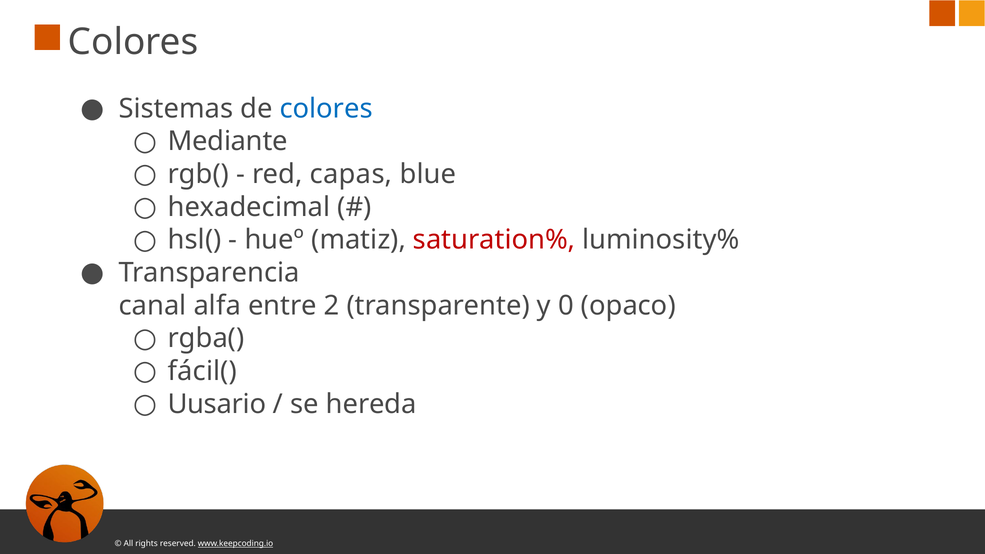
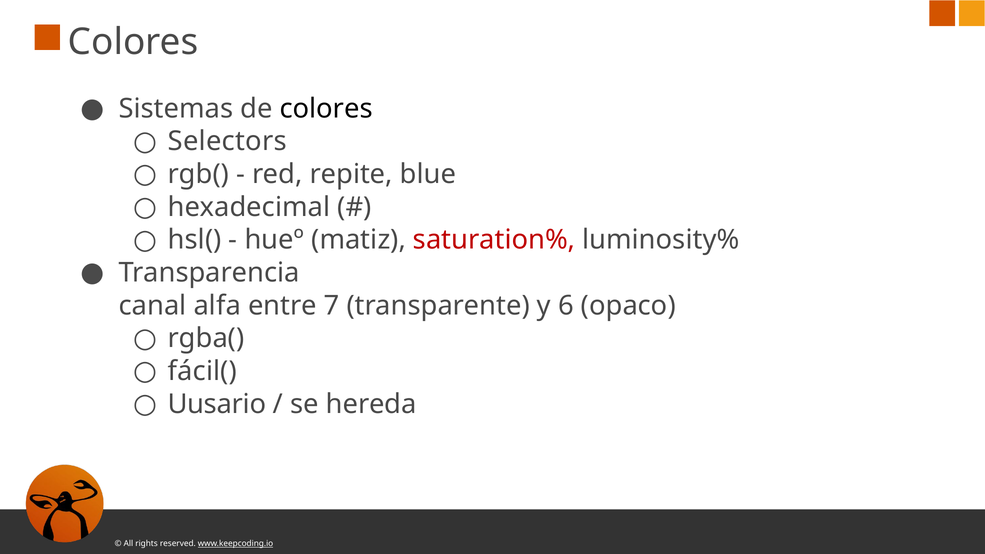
colores at (326, 109) colour: blue -> black
Mediante: Mediante -> Selectors
capas: capas -> repite
2: 2 -> 7
0: 0 -> 6
